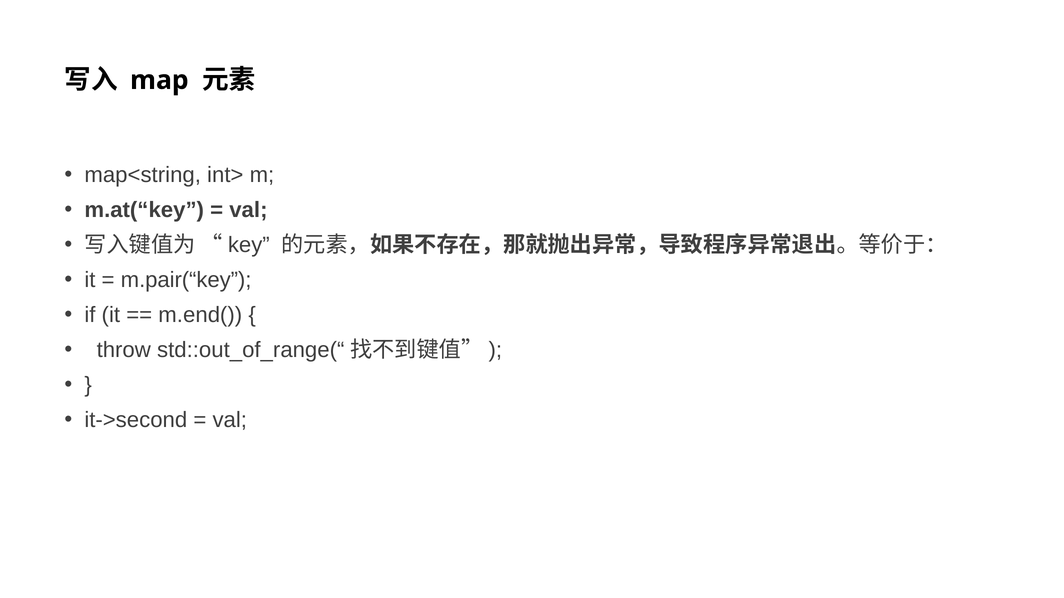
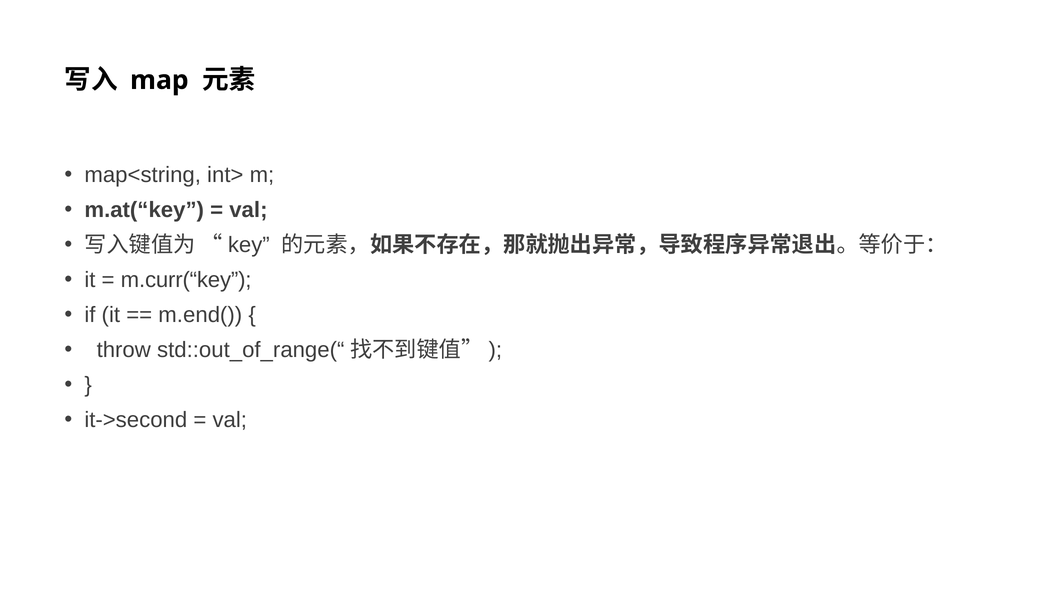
m.pair(“key: m.pair(“key -> m.curr(“key
